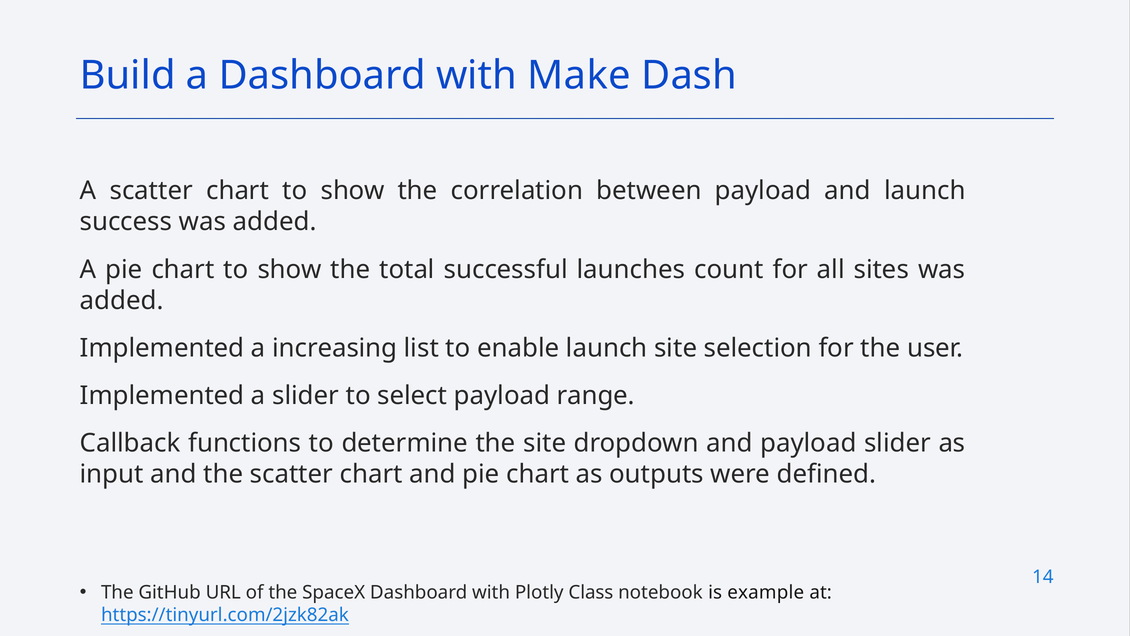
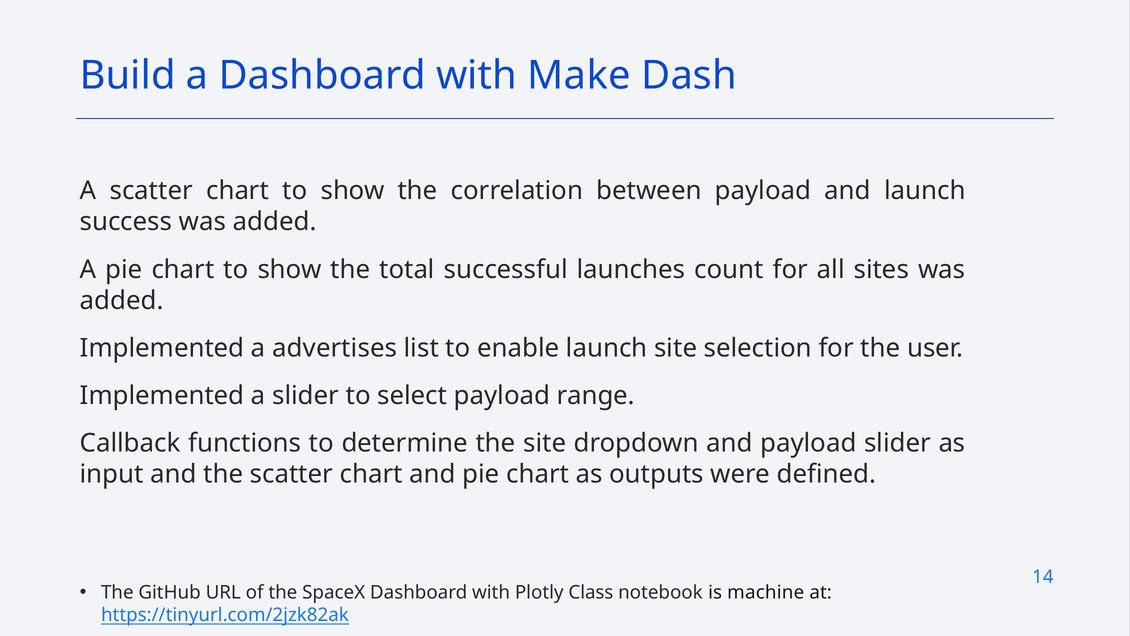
increasing: increasing -> advertises
example: example -> machine
